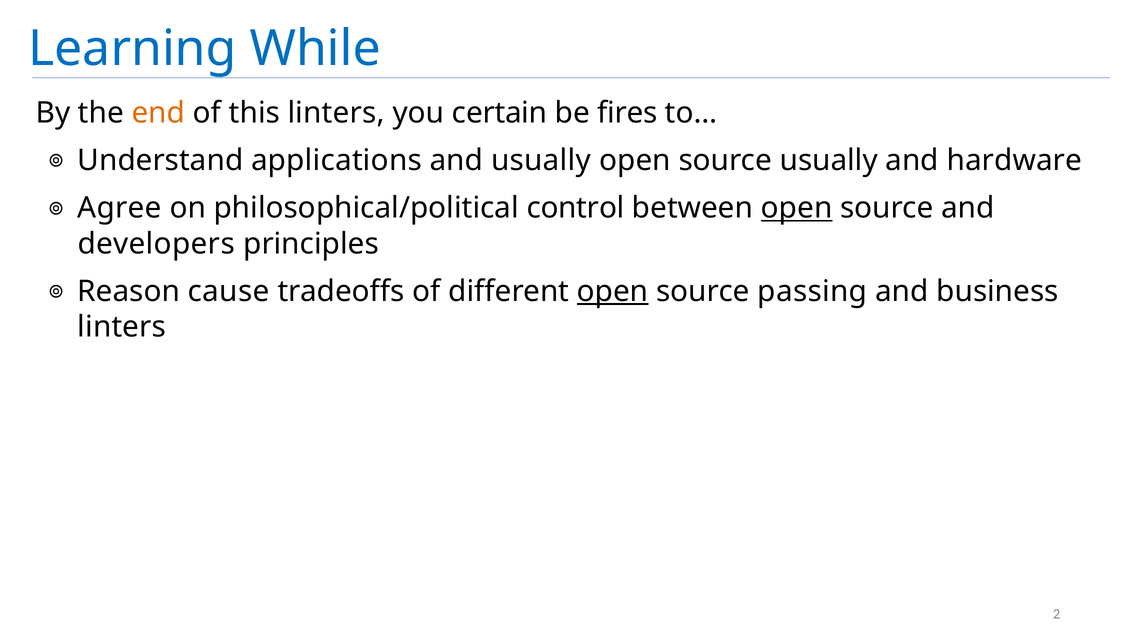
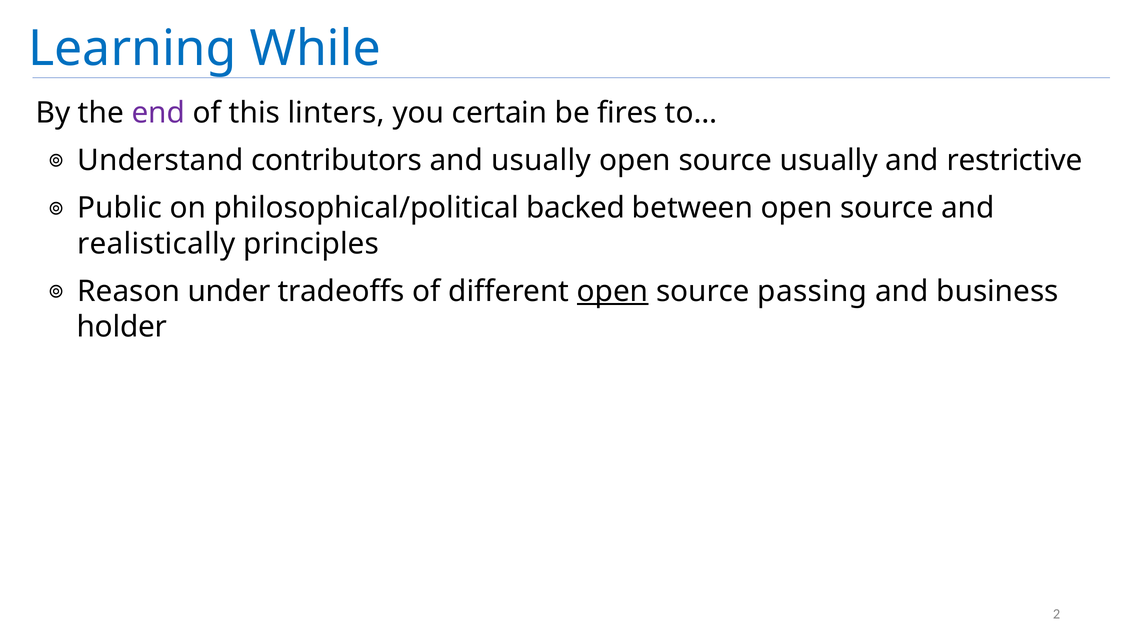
end colour: orange -> purple
applications: applications -> contributors
hardware: hardware -> restrictive
Agree: Agree -> Public
control: control -> backed
open at (797, 208) underline: present -> none
developers: developers -> realistically
cause: cause -> under
linters at (122, 327): linters -> holder
